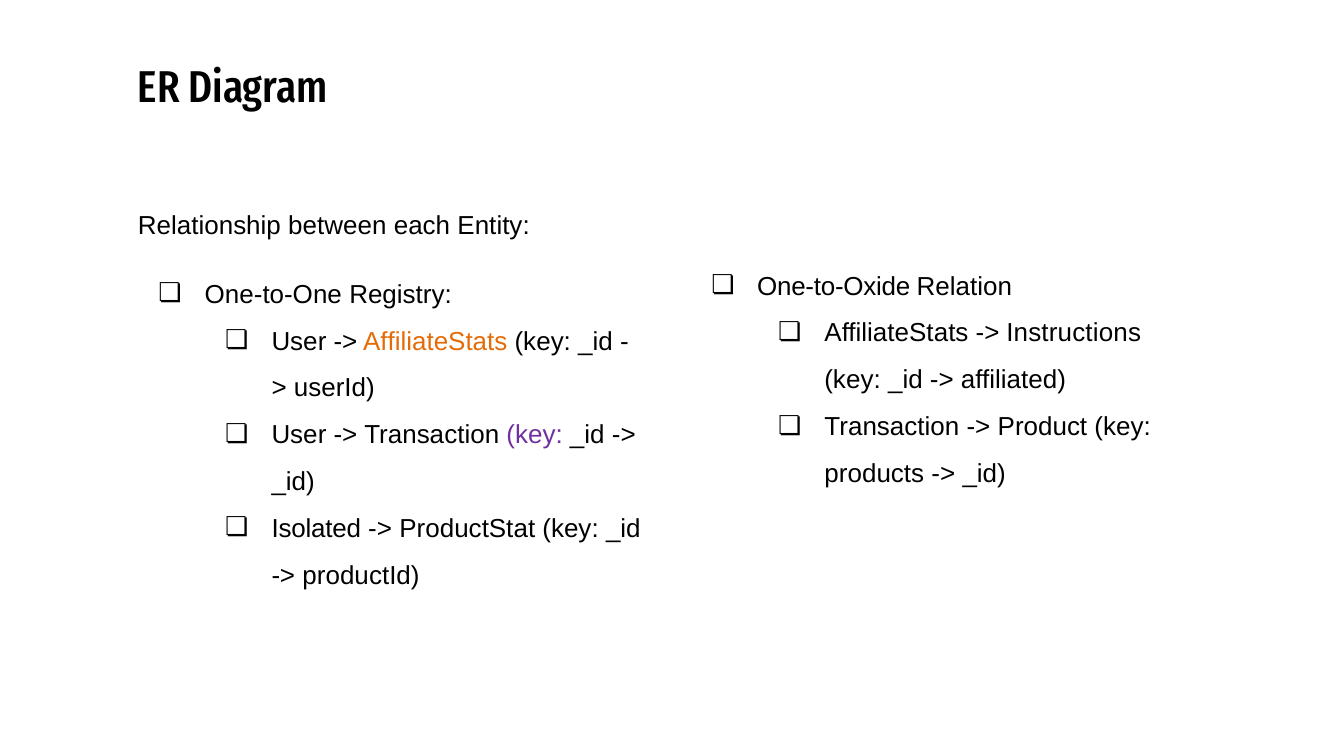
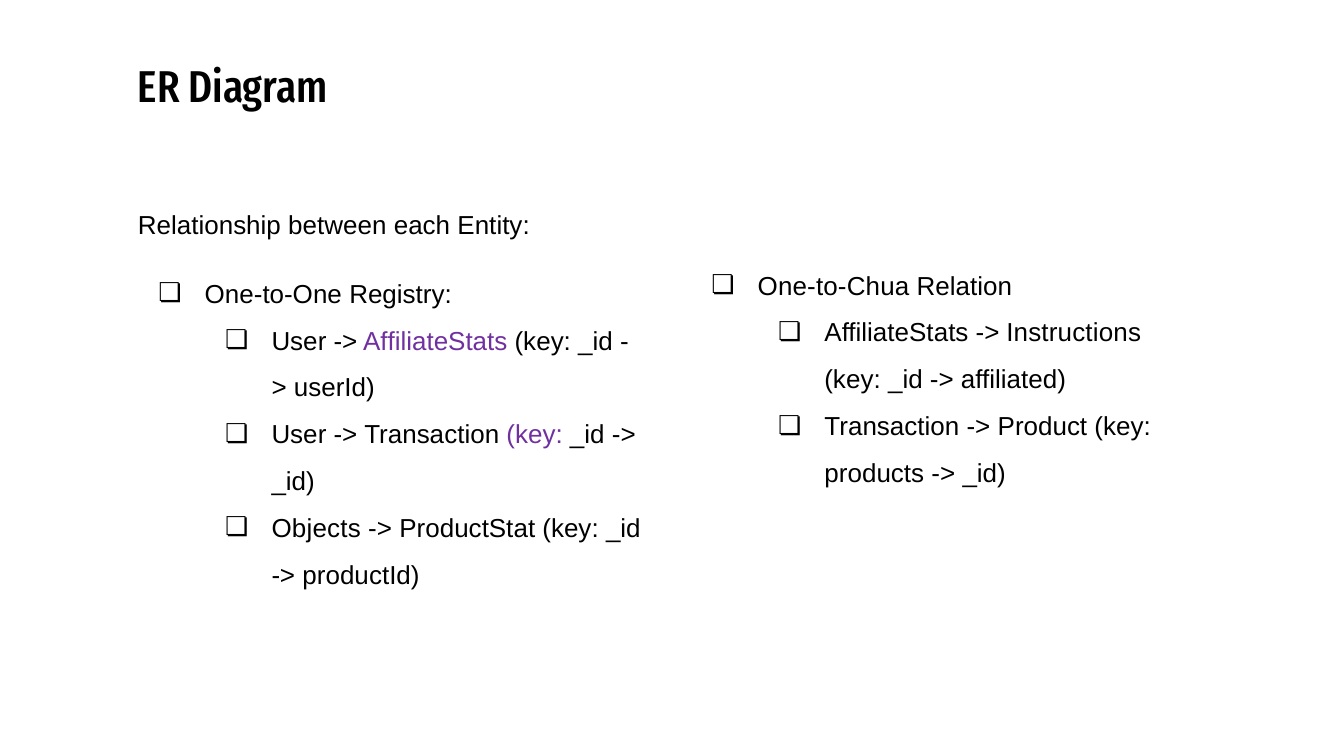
One-to-Oxide: One-to-Oxide -> One-to-Chua
AffiliateStats at (435, 341) colour: orange -> purple
Isolated: Isolated -> Objects
